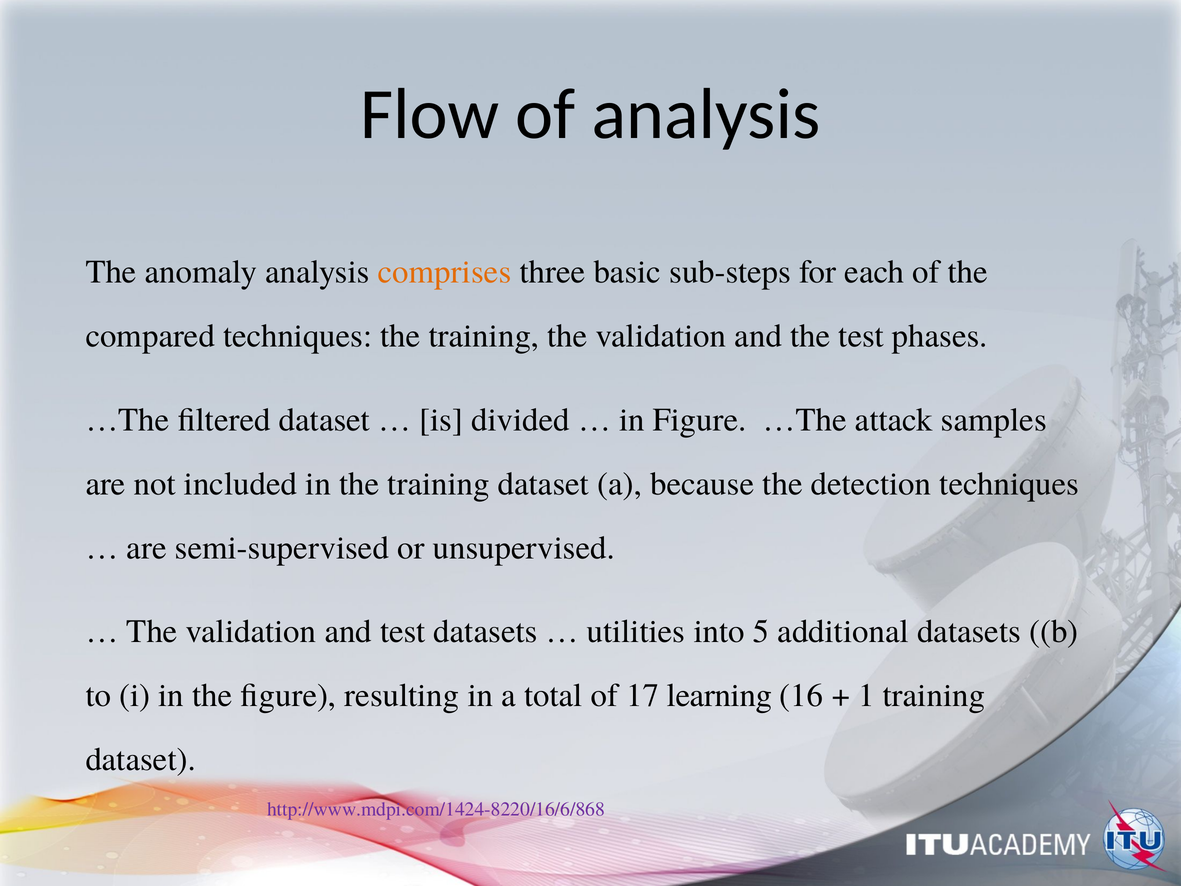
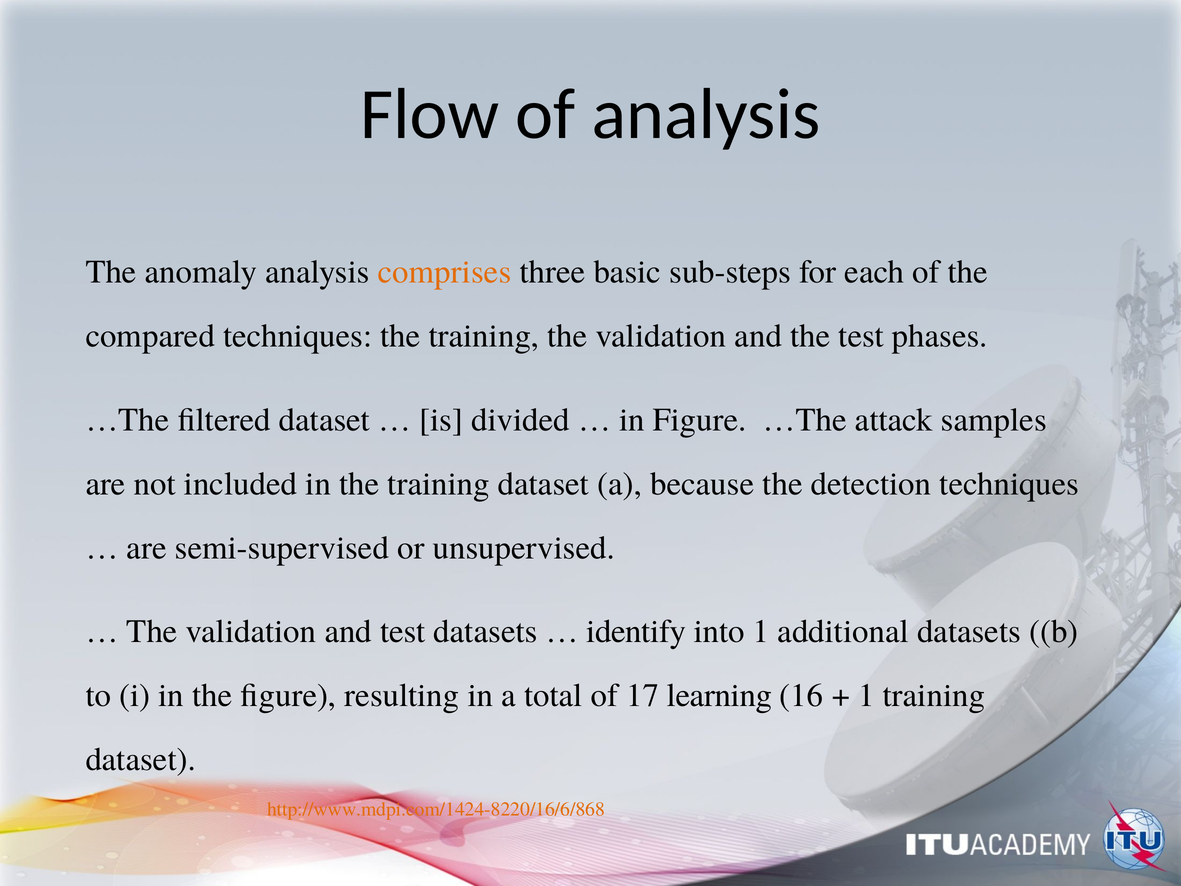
utilities: utilities -> identify
into 5: 5 -> 1
http://www.mdpi.com/1424-8220/16/6/868 colour: purple -> orange
